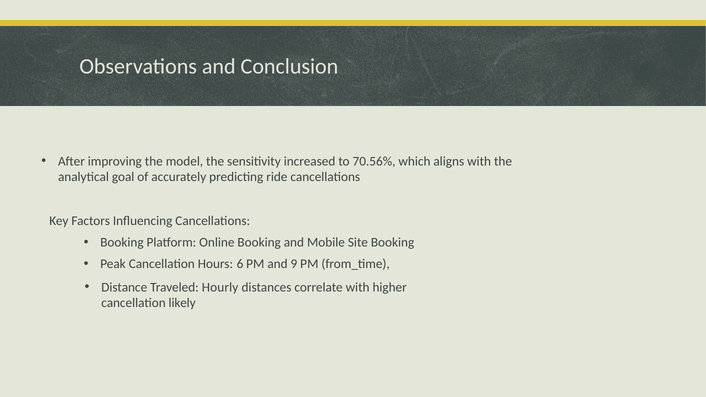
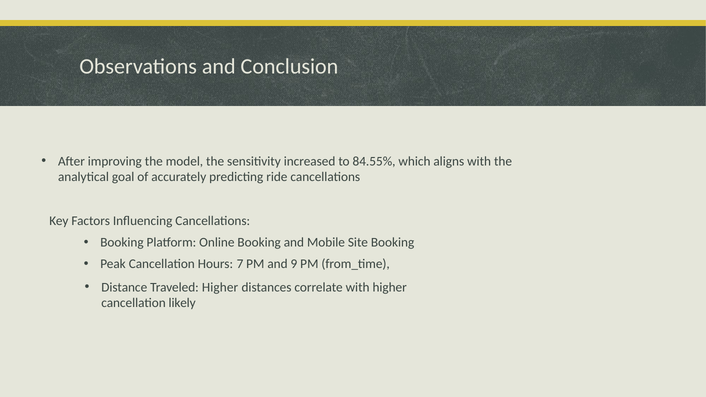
70.56%: 70.56% -> 84.55%
6: 6 -> 7
Traveled Hourly: Hourly -> Higher
